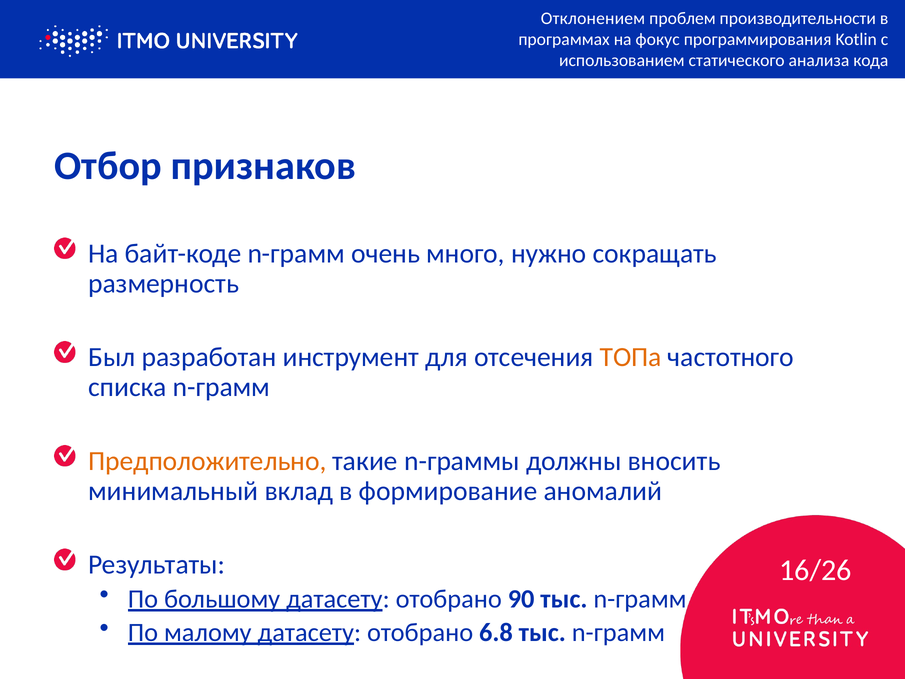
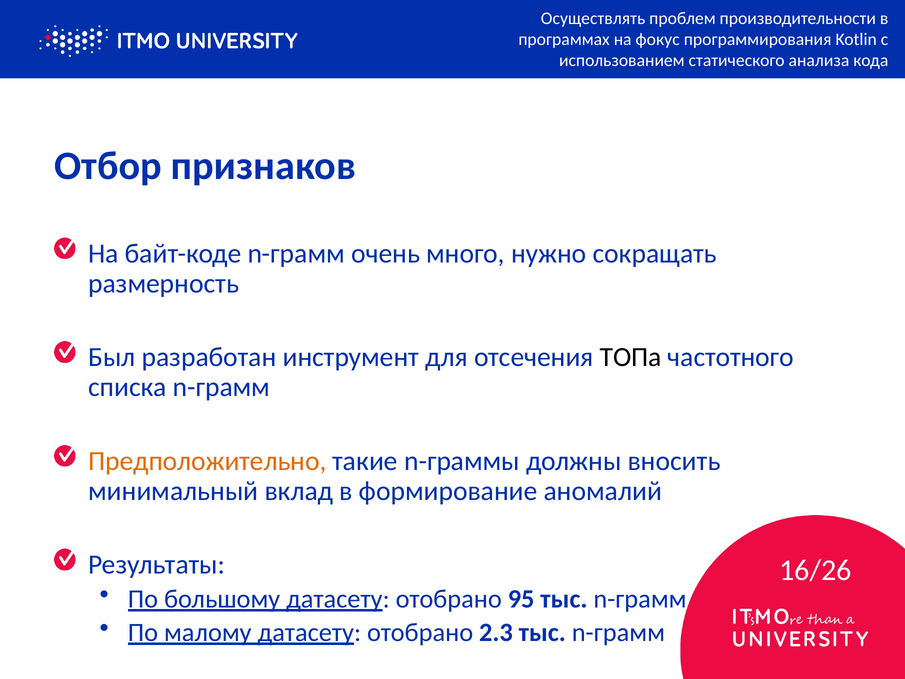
Отклонением: Отклонением -> Осуществлять
ТОПа colour: orange -> black
90: 90 -> 95
6.8: 6.8 -> 2.3
